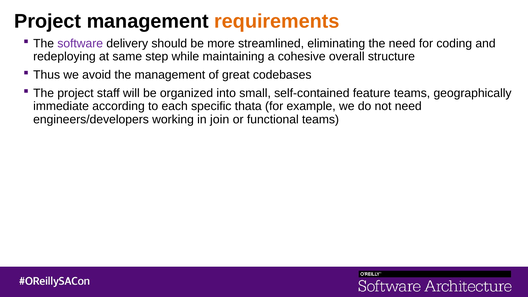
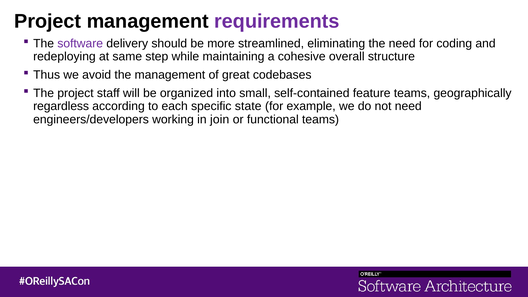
requirements colour: orange -> purple
immediate: immediate -> regardless
thata: thata -> state
